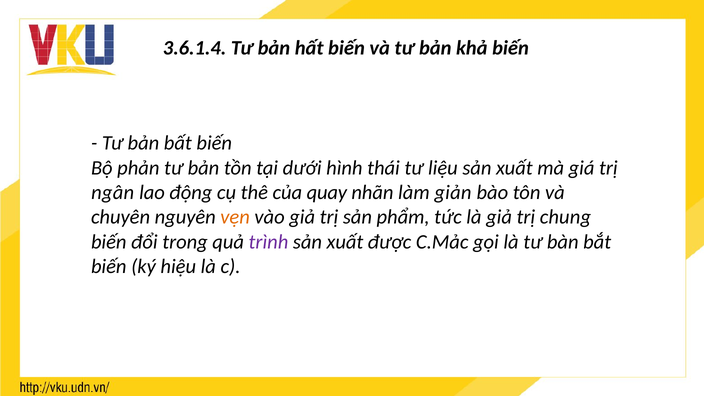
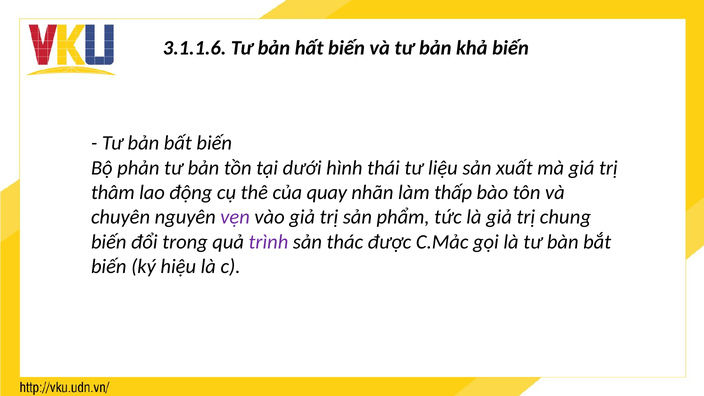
3.6.1.4: 3.6.1.4 -> 3.1.1.6
ngân: ngân -> thâm
giản: giản -> thấp
vẹn colour: orange -> purple
xuất at (345, 242): xuất -> thác
